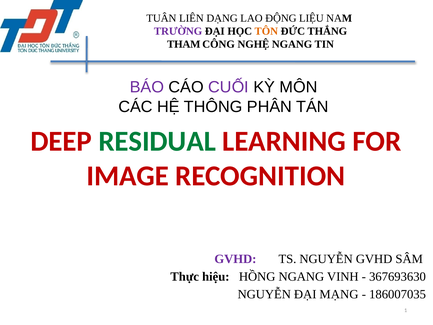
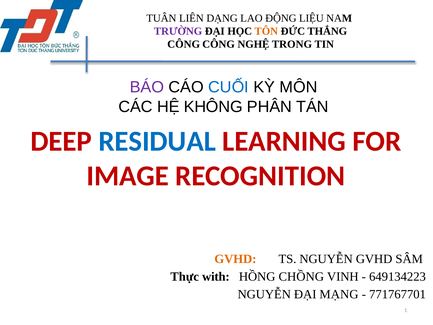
THAM at (184, 44): THAM -> CÔNG
NGHỆ NGANG: NGANG -> TRONG
CUỐI colour: purple -> blue
THÔNG: THÔNG -> KHÔNG
RESIDUAL colour: green -> blue
GVHD at (235, 259) colour: purple -> orange
hiệu: hiệu -> with
HỒNG NGANG: NGANG -> CHỒNG
367693630: 367693630 -> 649134223
186007035: 186007035 -> 771767701
